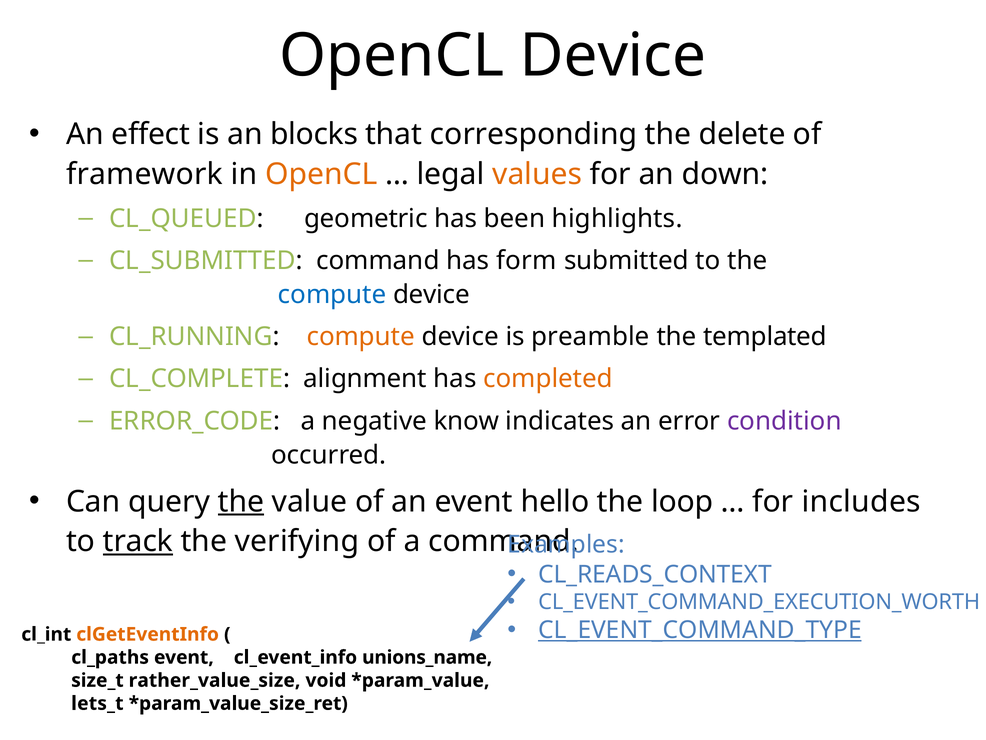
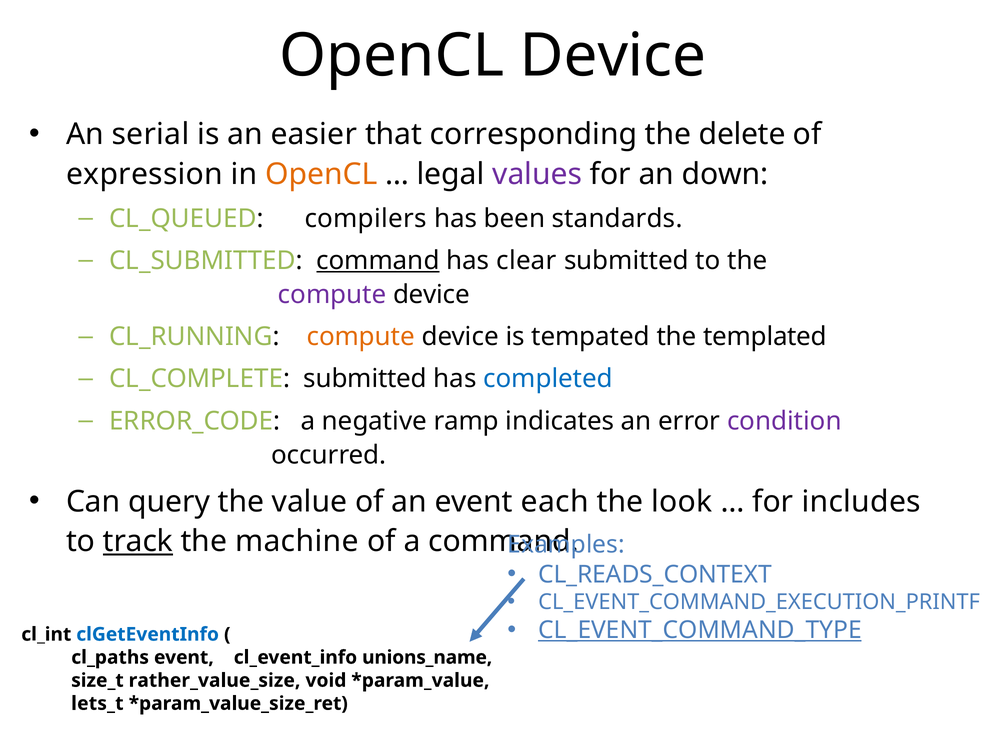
effect: effect -> serial
blocks: blocks -> easier
framework: framework -> expression
values colour: orange -> purple
geometric: geometric -> compilers
highlights: highlights -> standards
command at (378, 260) underline: none -> present
form: form -> clear
compute at (332, 295) colour: blue -> purple
preamble: preamble -> tempated
CL_COMPLETE alignment: alignment -> submitted
completed colour: orange -> blue
know: know -> ramp
the at (241, 501) underline: present -> none
hello: hello -> each
loop: loop -> look
verifying: verifying -> machine
CL_EVENT_COMMAND_EXECUTION_WORTH: CL_EVENT_COMMAND_EXECUTION_WORTH -> CL_EVENT_COMMAND_EXECUTION_PRINTF
clGetEventInfo colour: orange -> blue
